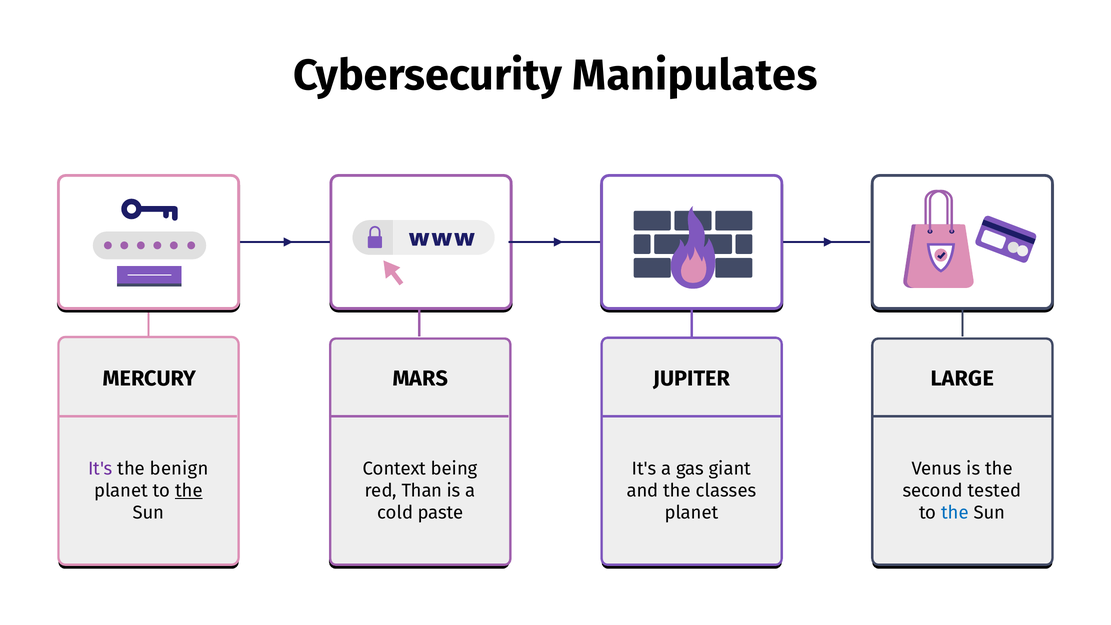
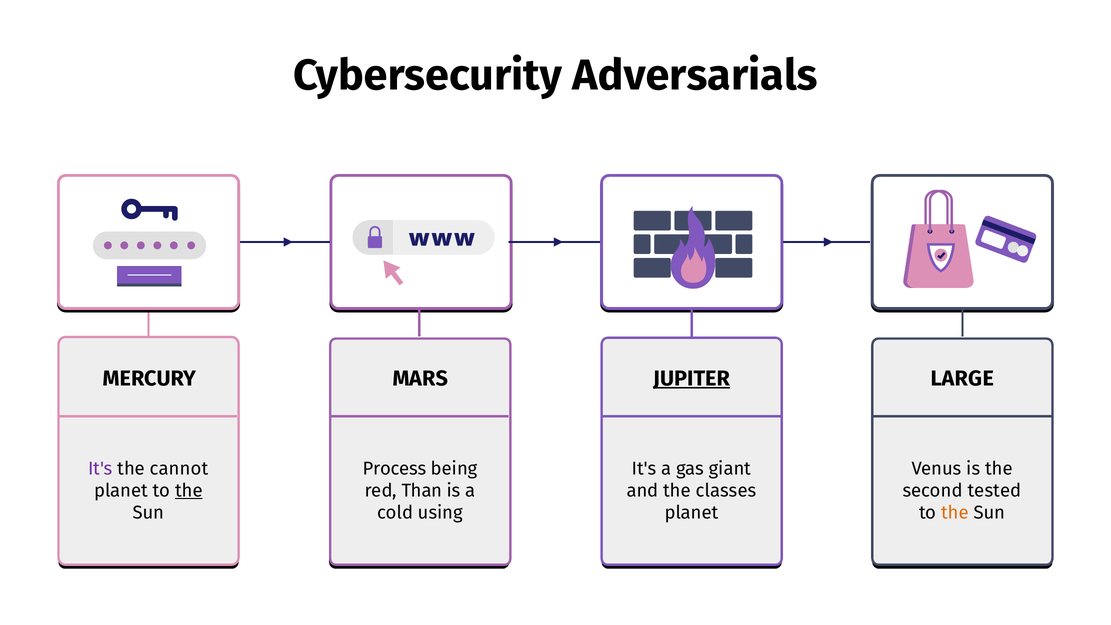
Manipulates: Manipulates -> Adversarials
JUPITER underline: none -> present
benign: benign -> cannot
Context: Context -> Process
paste: paste -> using
the at (955, 513) colour: blue -> orange
